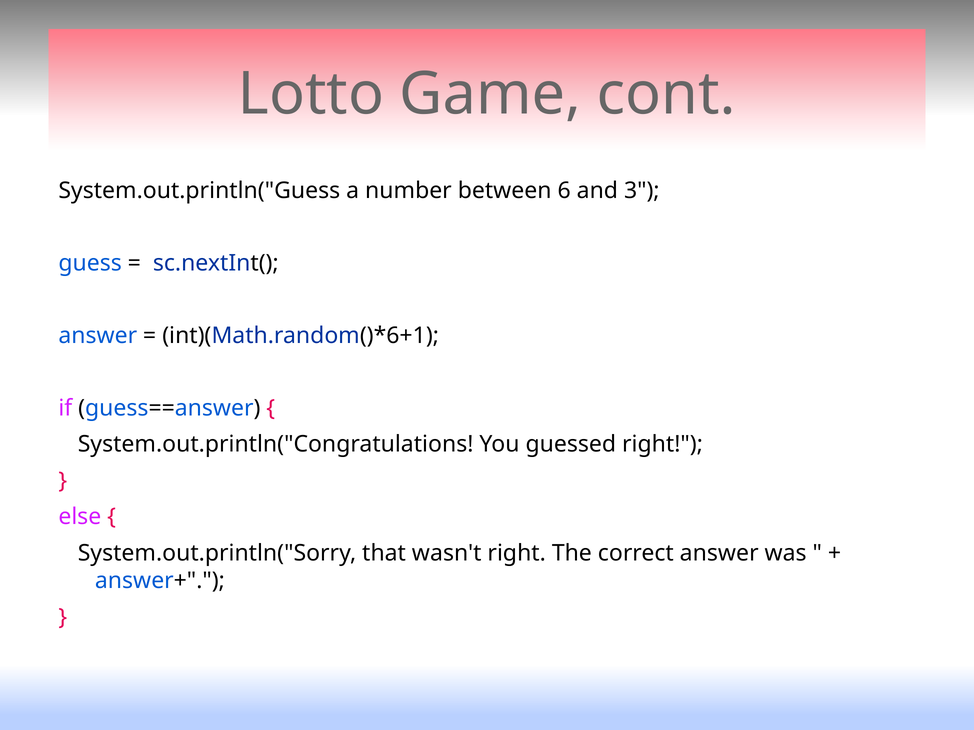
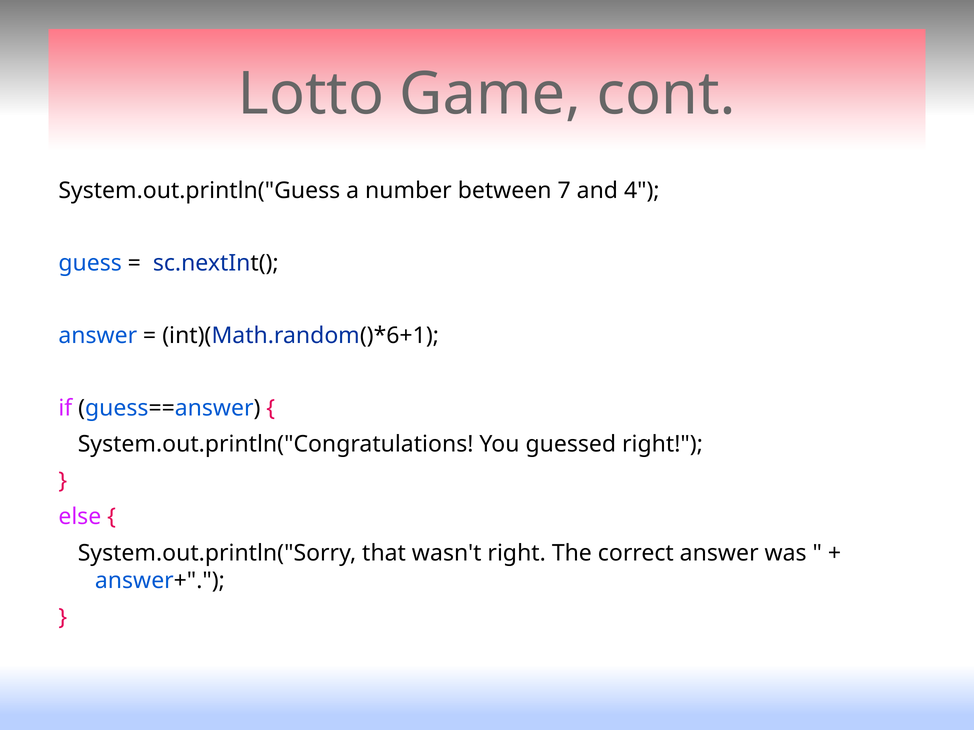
6: 6 -> 7
3: 3 -> 4
